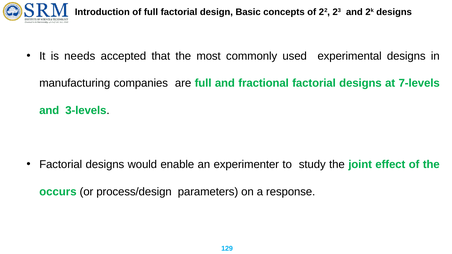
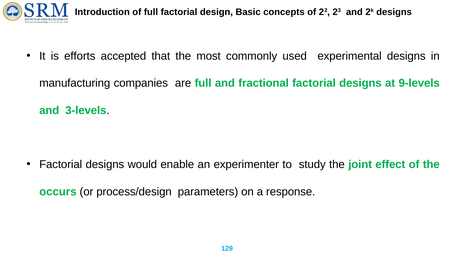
needs: needs -> efforts
7-levels: 7-levels -> 9-levels
